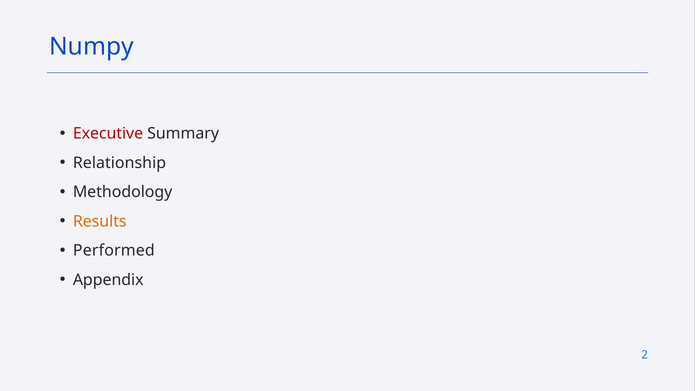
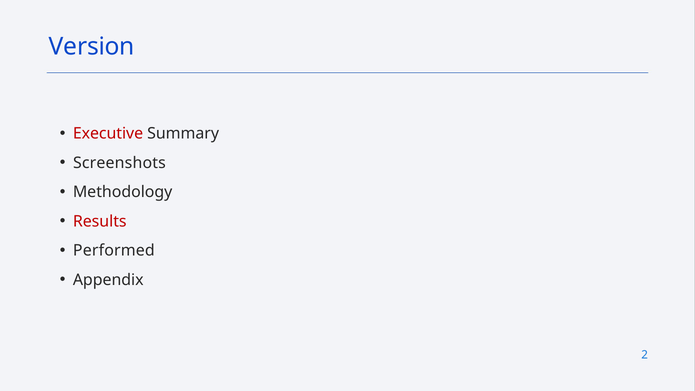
Numpy: Numpy -> Version
Relationship: Relationship -> Screenshots
Results colour: orange -> red
